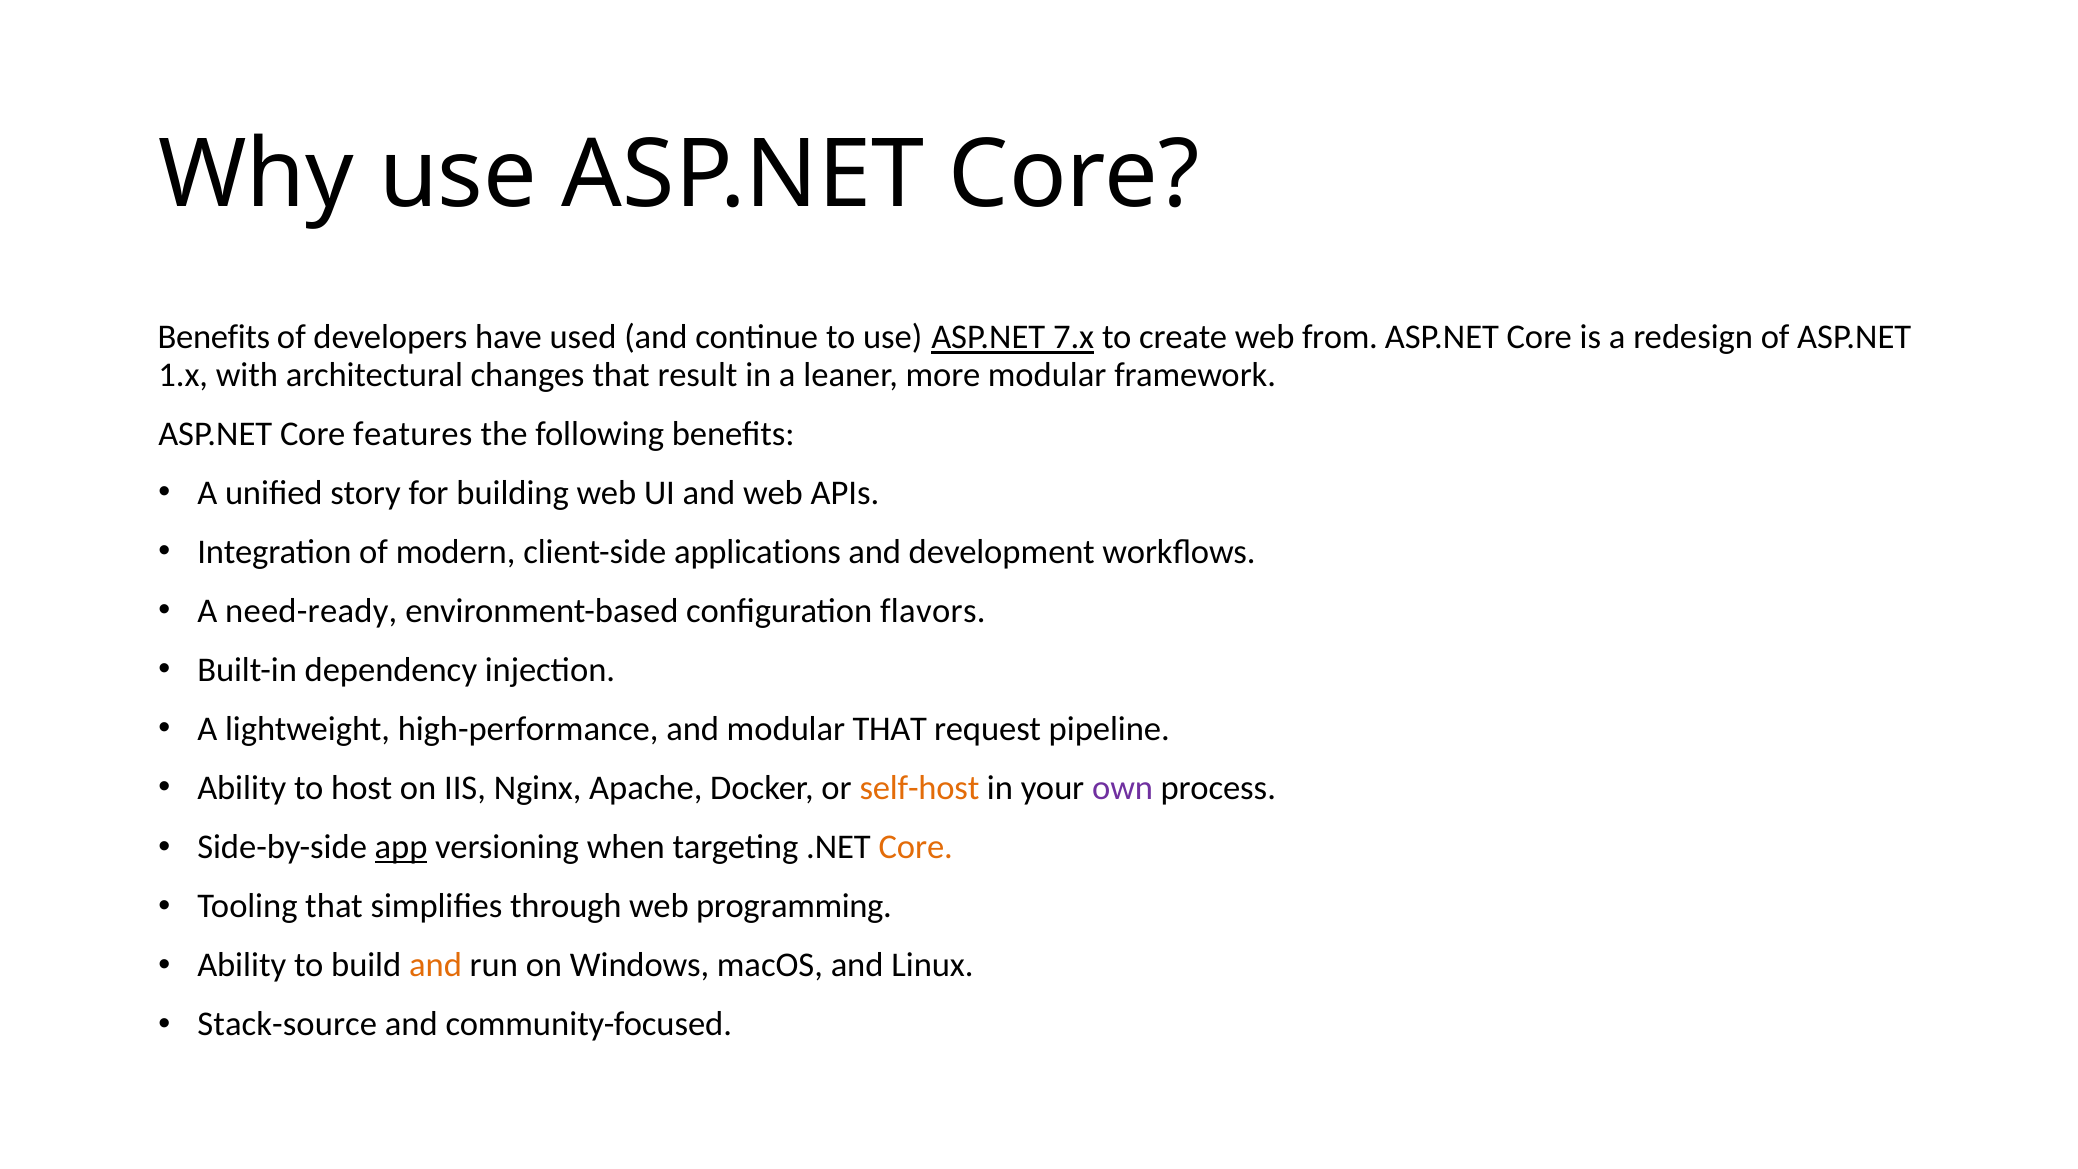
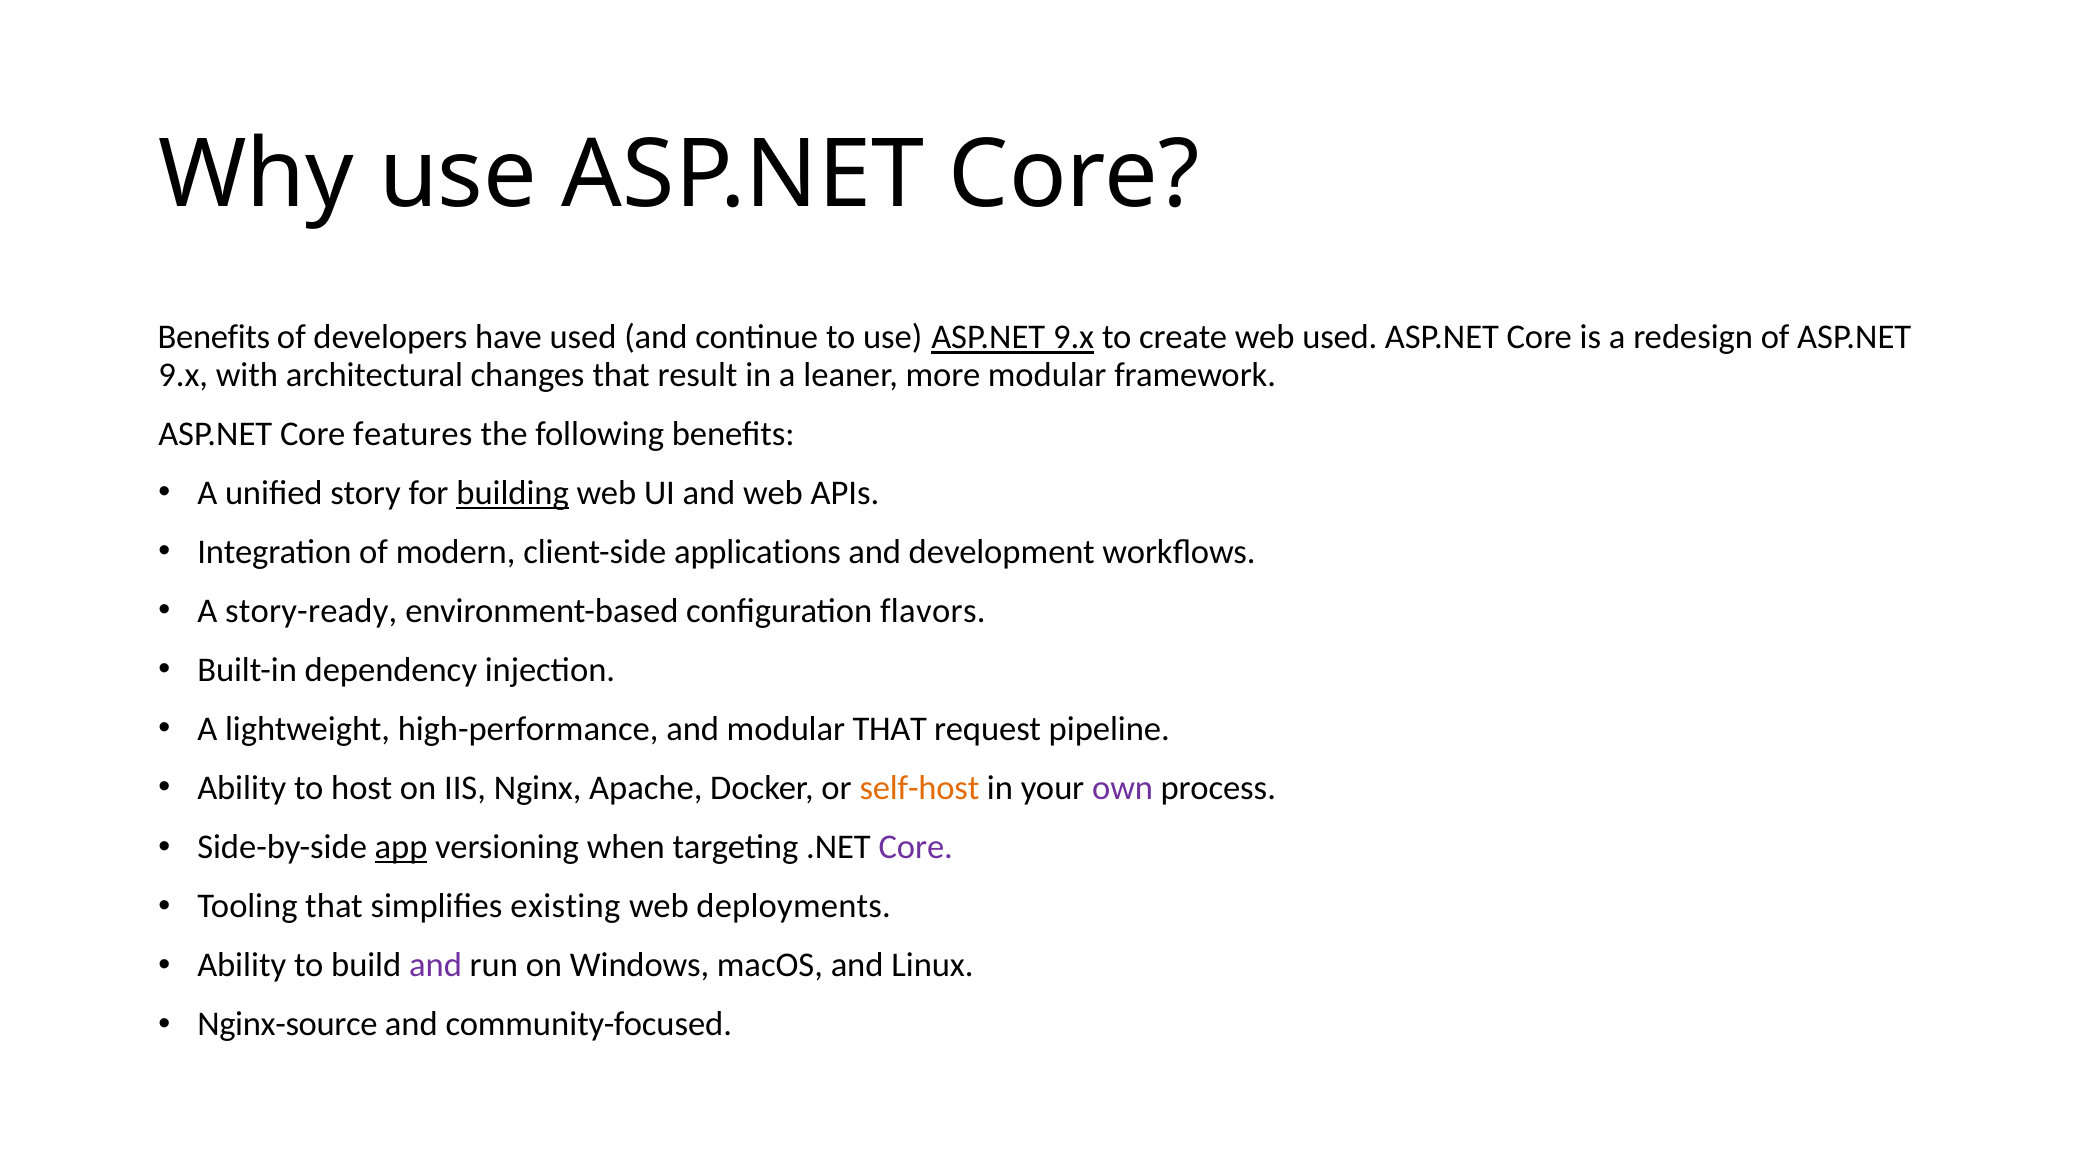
use ASP.NET 7.x: 7.x -> 9.x
web from: from -> used
1.x at (183, 375): 1.x -> 9.x
building underline: none -> present
need-ready: need-ready -> story-ready
Core at (916, 847) colour: orange -> purple
through: through -> existing
programming: programming -> deployments
and at (436, 965) colour: orange -> purple
Stack-source: Stack-source -> Nginx-source
